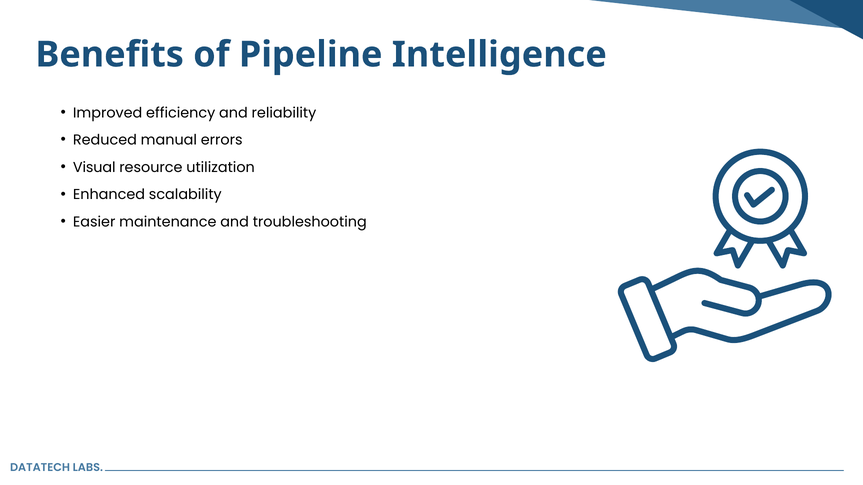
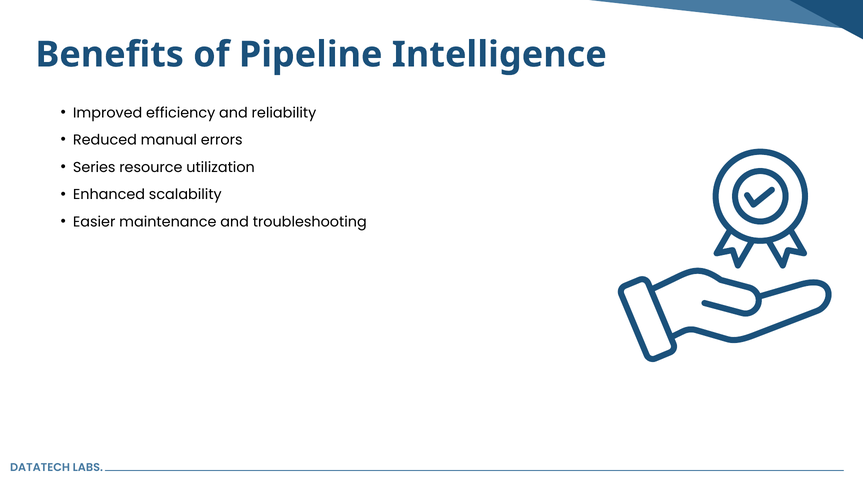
Visual: Visual -> Series
